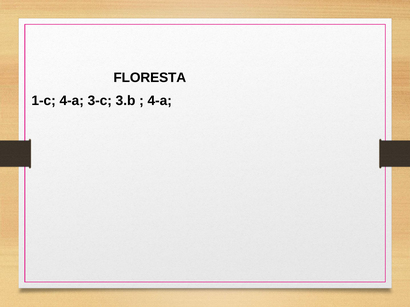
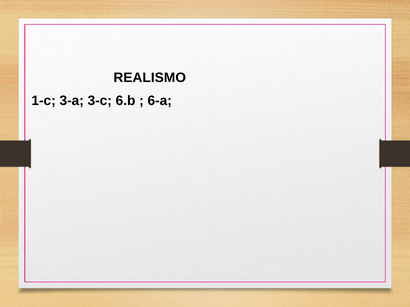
FLORESTA: FLORESTA -> REALISMO
1-c 4-a: 4-a -> 3-a
3.b: 3.b -> 6.b
4-a at (160, 101): 4-a -> 6-a
